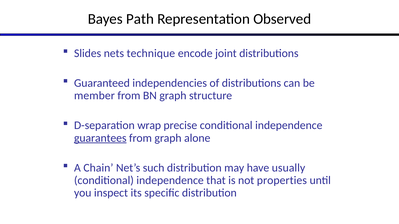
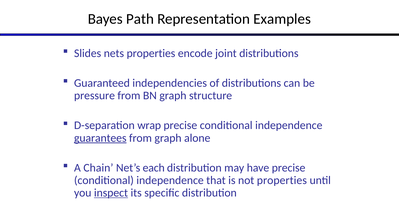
Observed: Observed -> Examples
nets technique: technique -> properties
member: member -> pressure
such: such -> each
have usually: usually -> precise
inspect underline: none -> present
